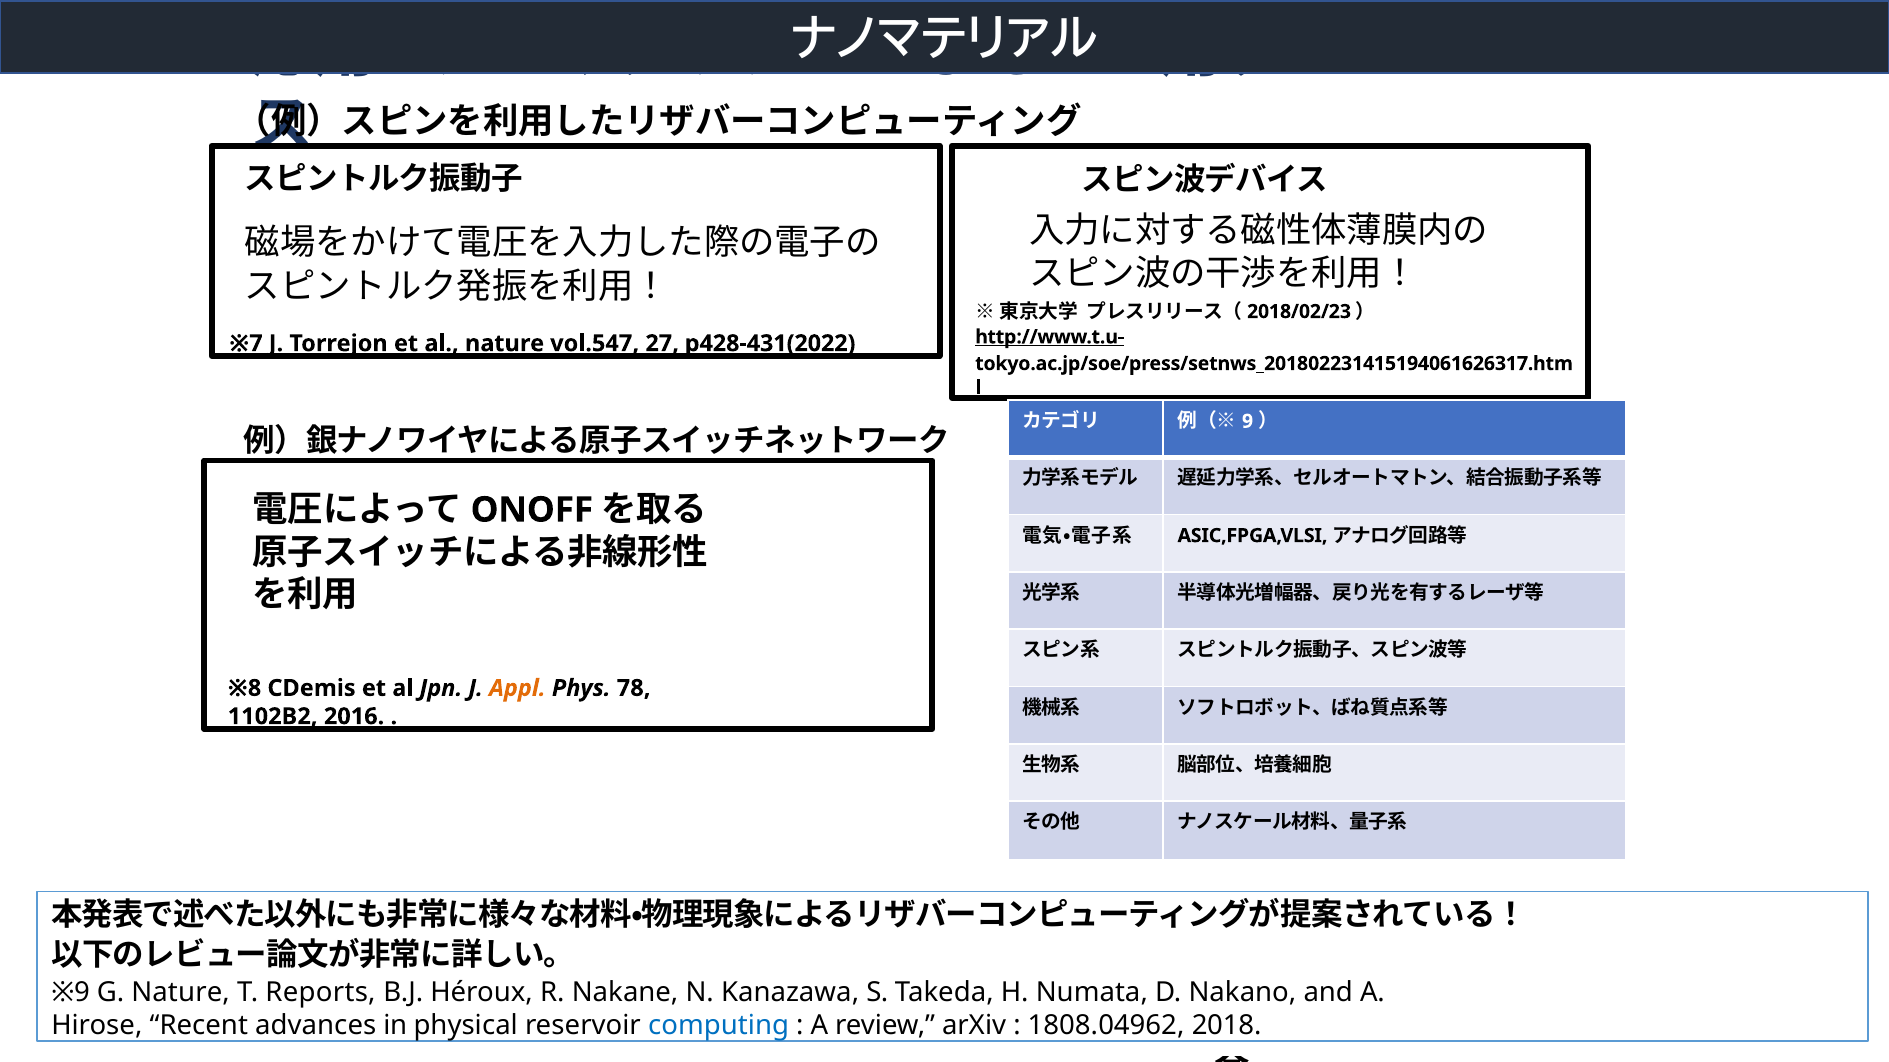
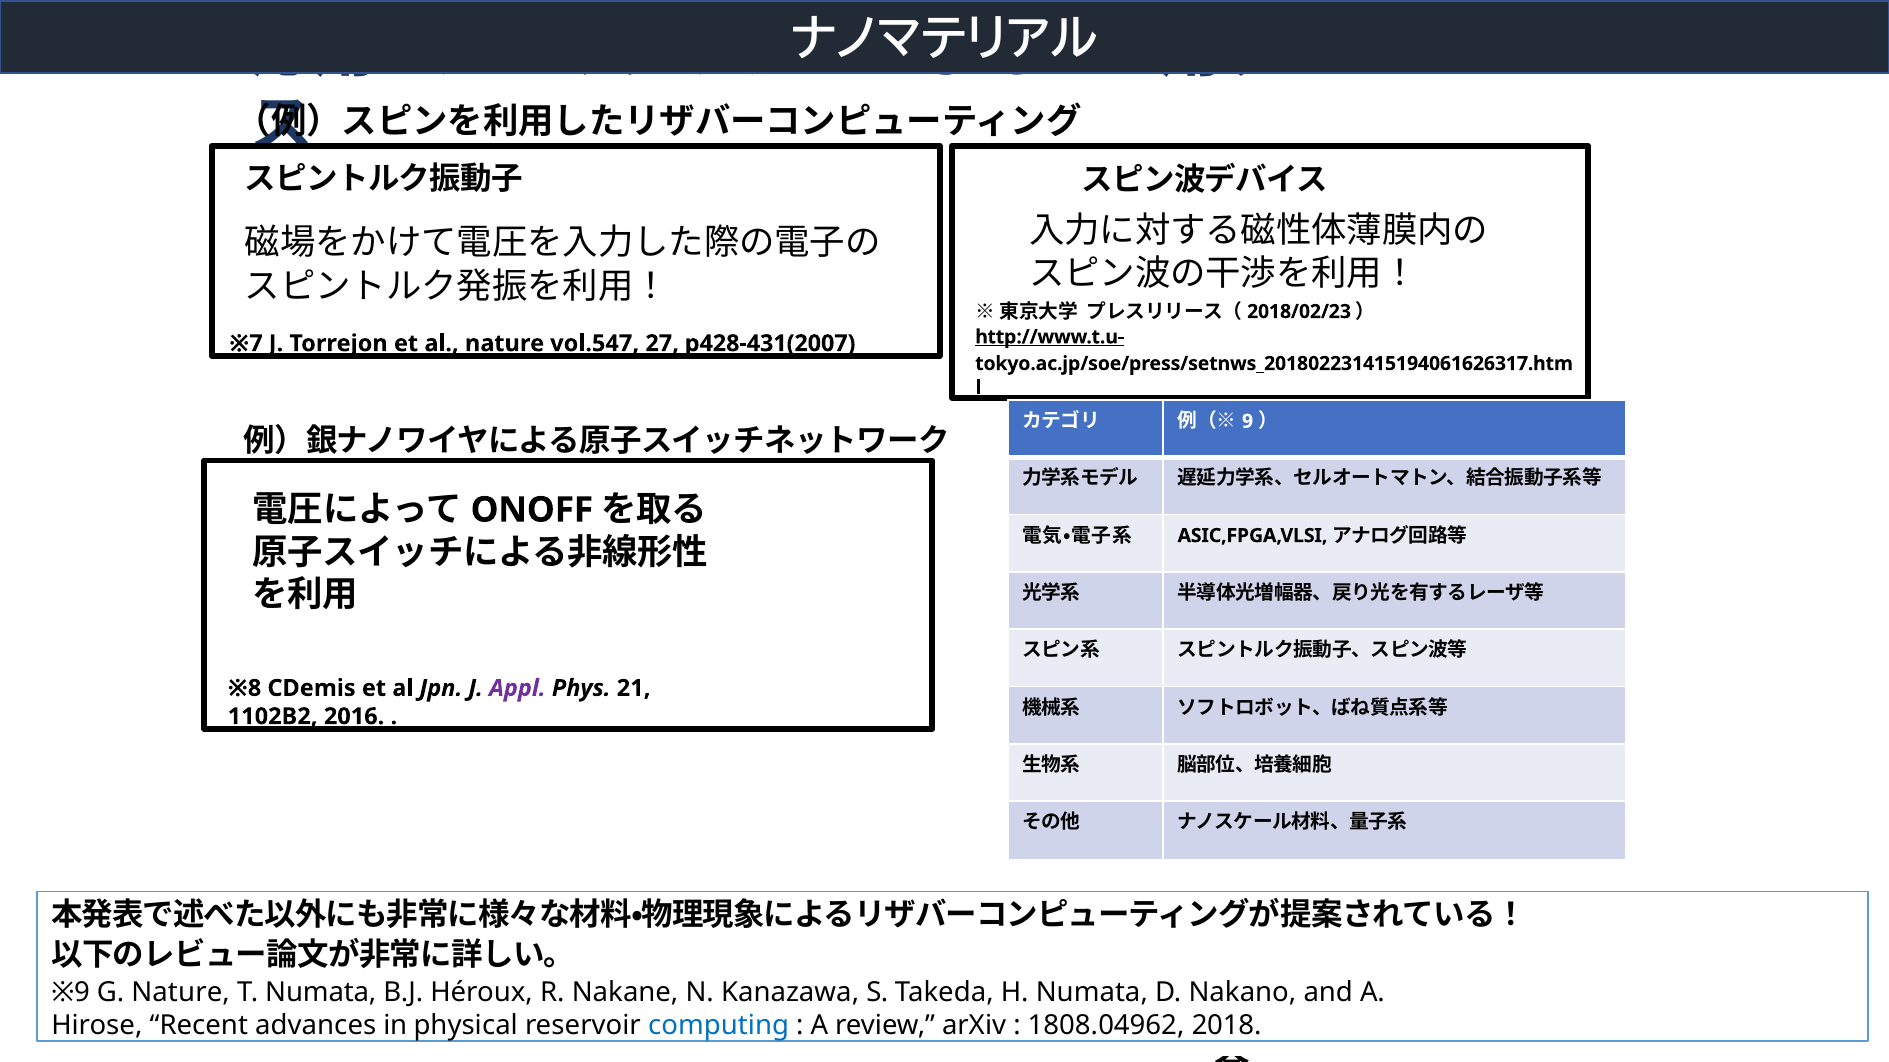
p428-431(2022: p428-431(2022 -> p428-431(2007
Appl colour: orange -> purple
78: 78 -> 21
T Reports: Reports -> Numata
